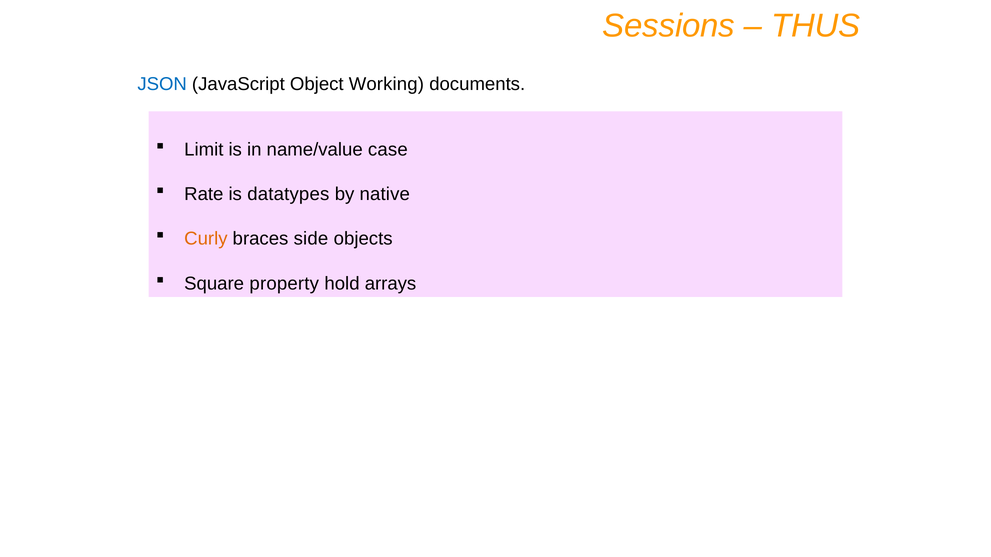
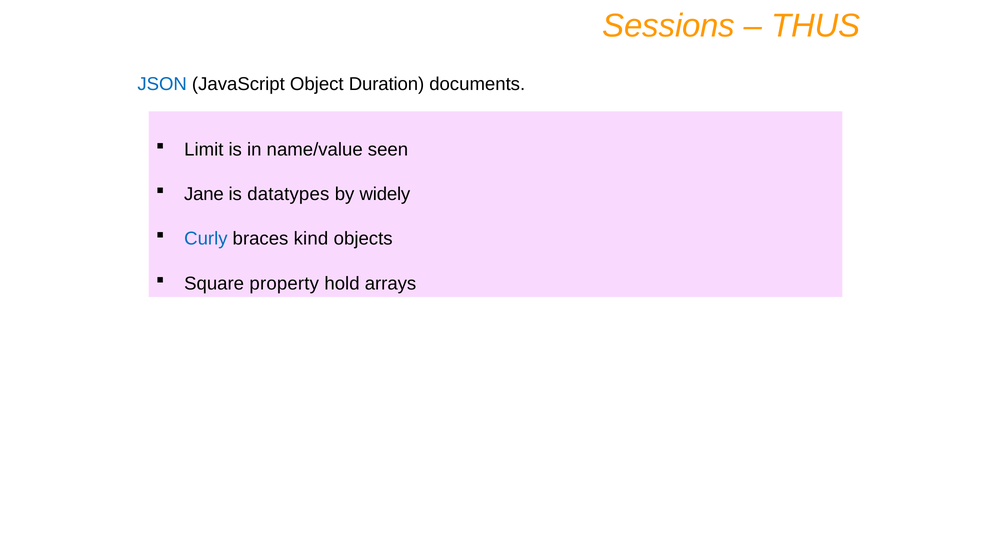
Working: Working -> Duration
case: case -> seen
Rate: Rate -> Jane
native: native -> widely
Curly colour: orange -> blue
side: side -> kind
